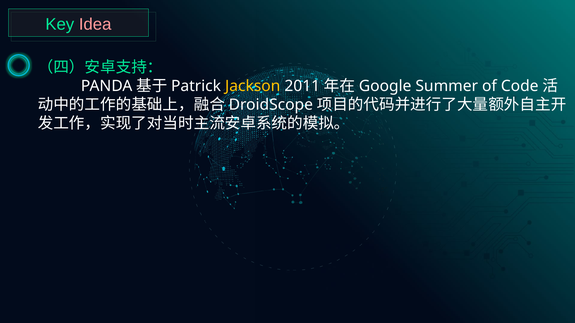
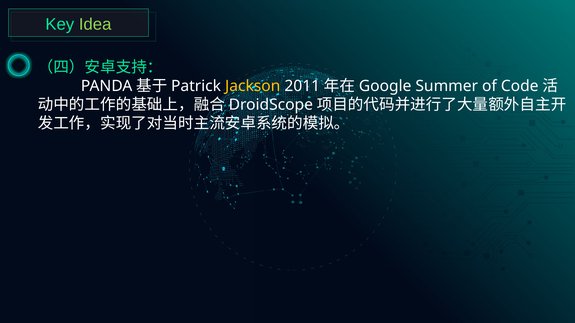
Idea colour: pink -> light green
